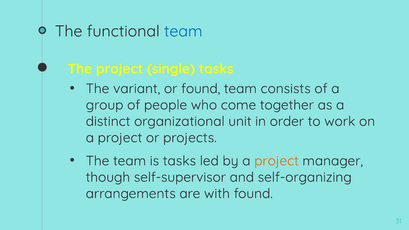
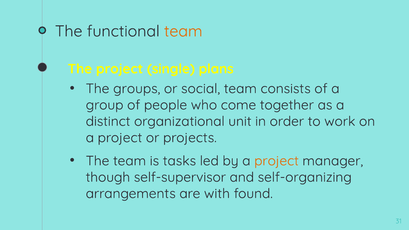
team at (183, 31) colour: blue -> orange
single tasks: tasks -> plans
variant: variant -> groups
or found: found -> social
